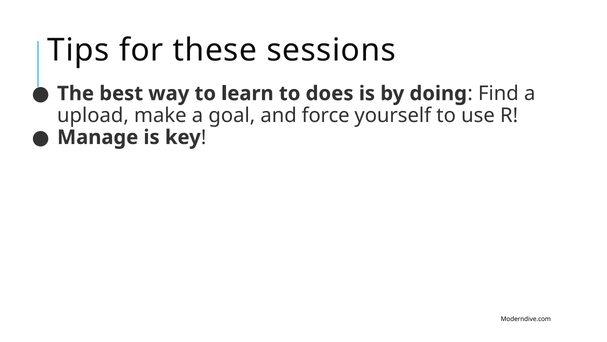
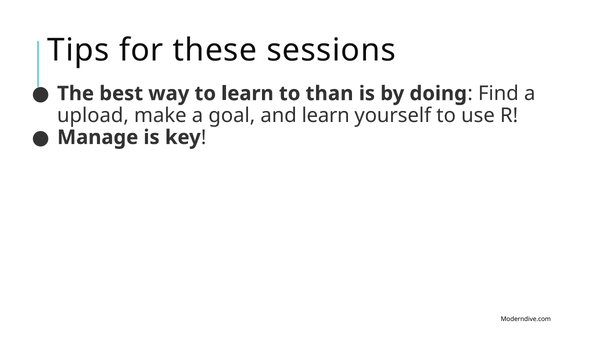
does: does -> than
and force: force -> learn
